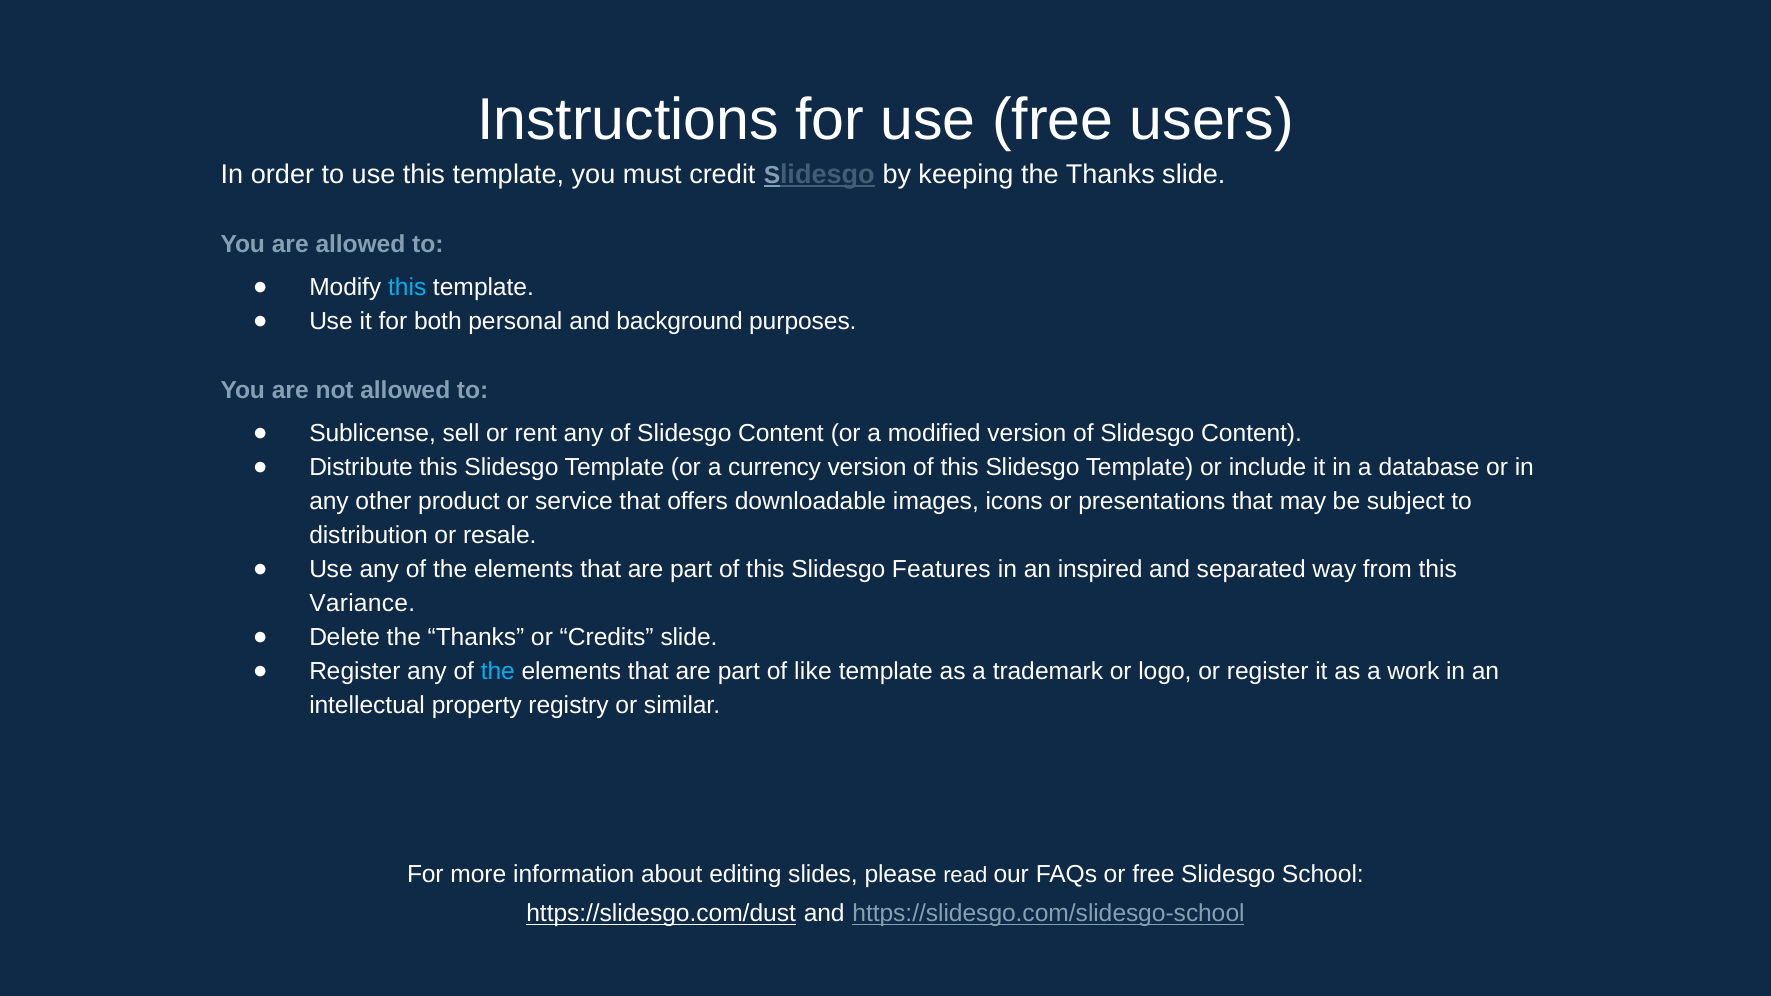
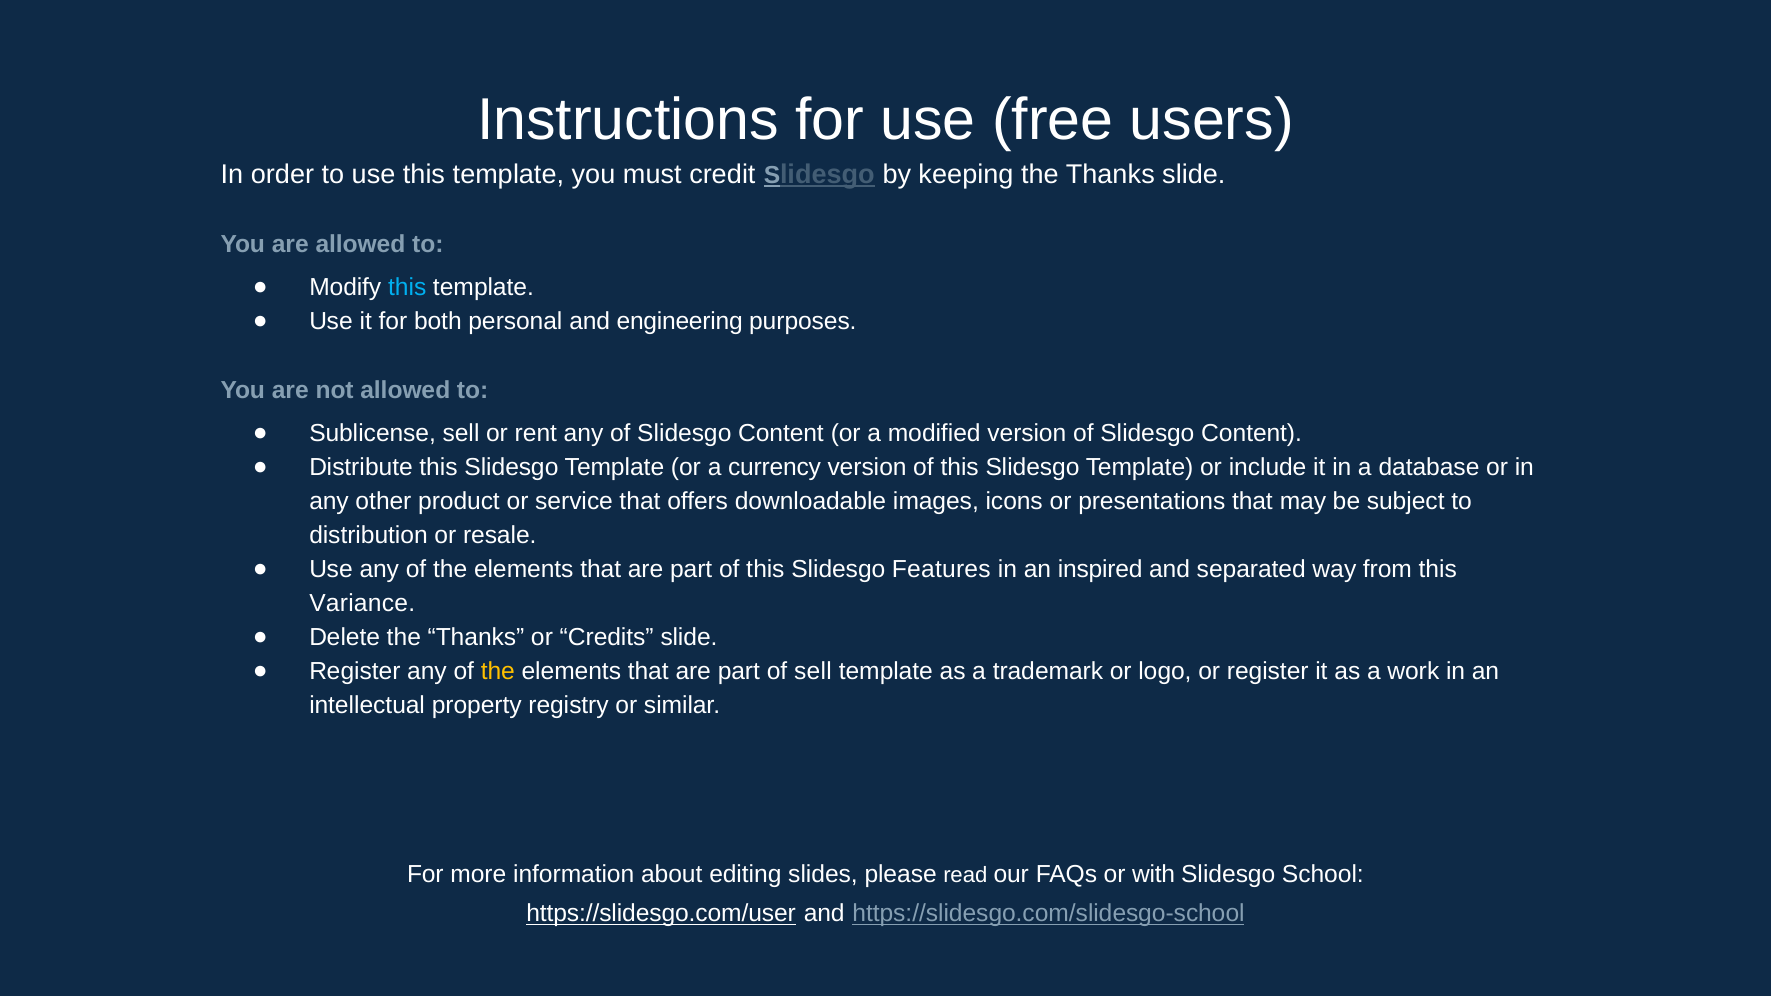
background: background -> engineering
the at (498, 672) colour: light blue -> yellow
of like: like -> sell
or free: free -> with
https://slidesgo.com/dust: https://slidesgo.com/dust -> https://slidesgo.com/user
